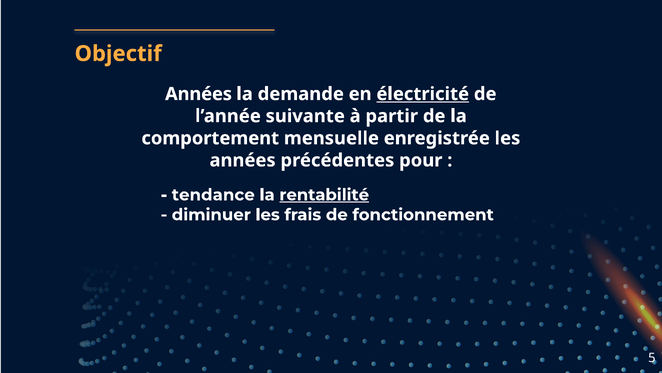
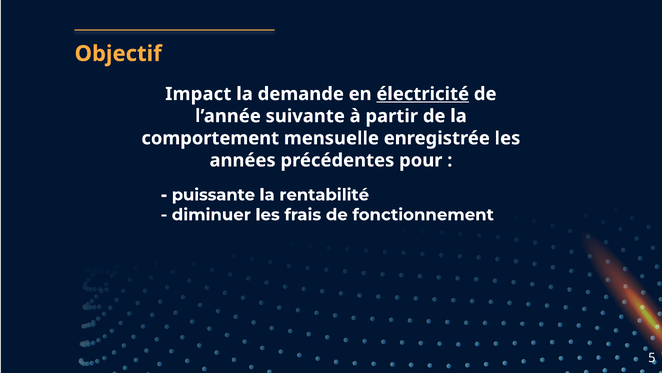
Années at (198, 94): Années -> Impact
tendance: tendance -> puissante
rentabilité underline: present -> none
